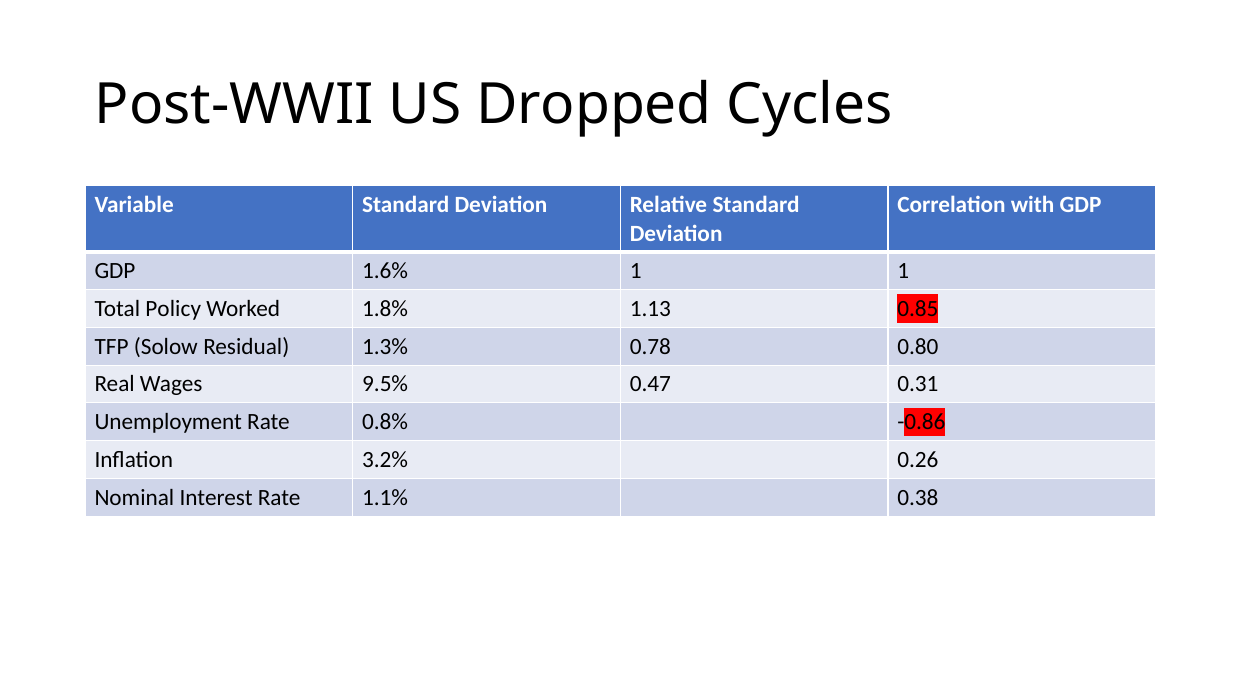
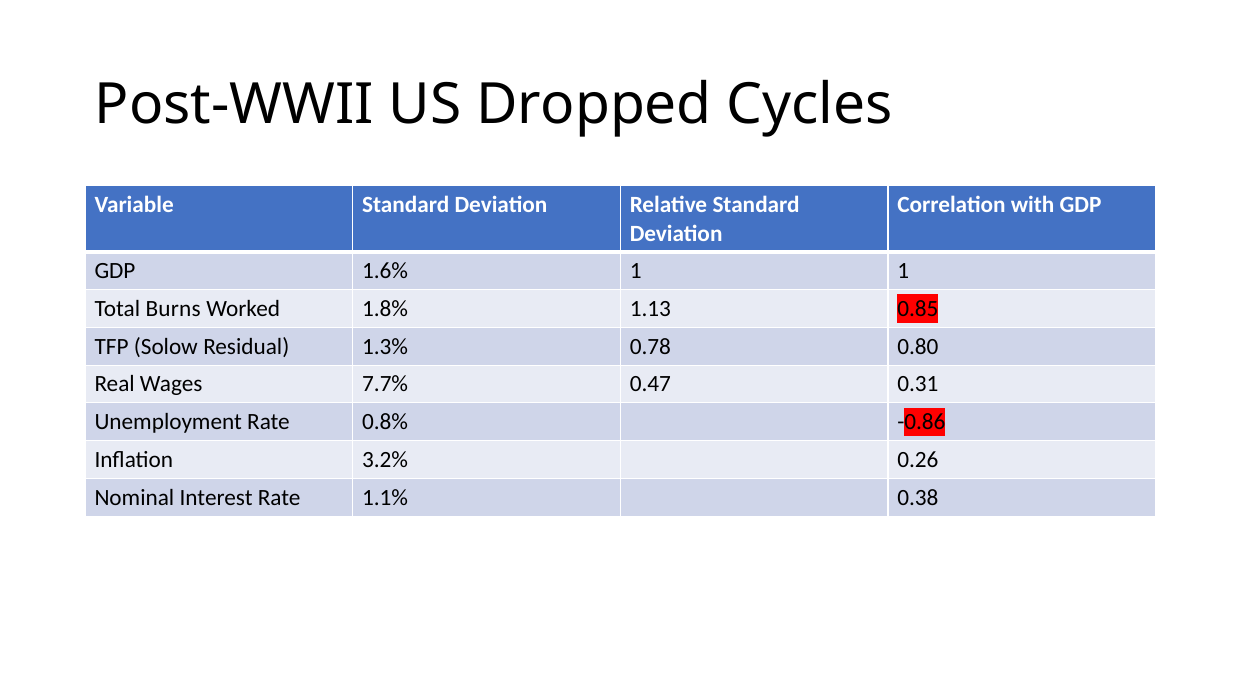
Policy: Policy -> Burns
9.5%: 9.5% -> 7.7%
